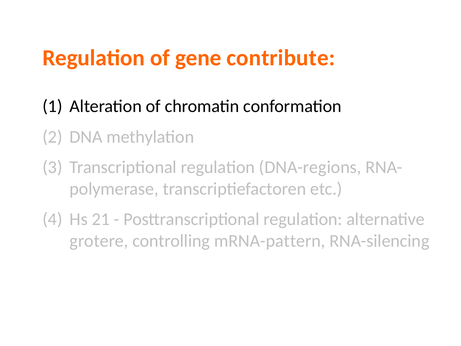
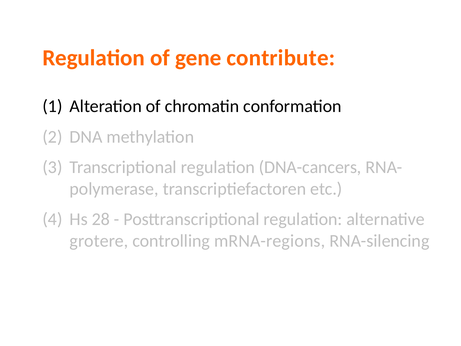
DNA-regions: DNA-regions -> DNA-cancers
21: 21 -> 28
mRNA-pattern: mRNA-pattern -> mRNA-regions
